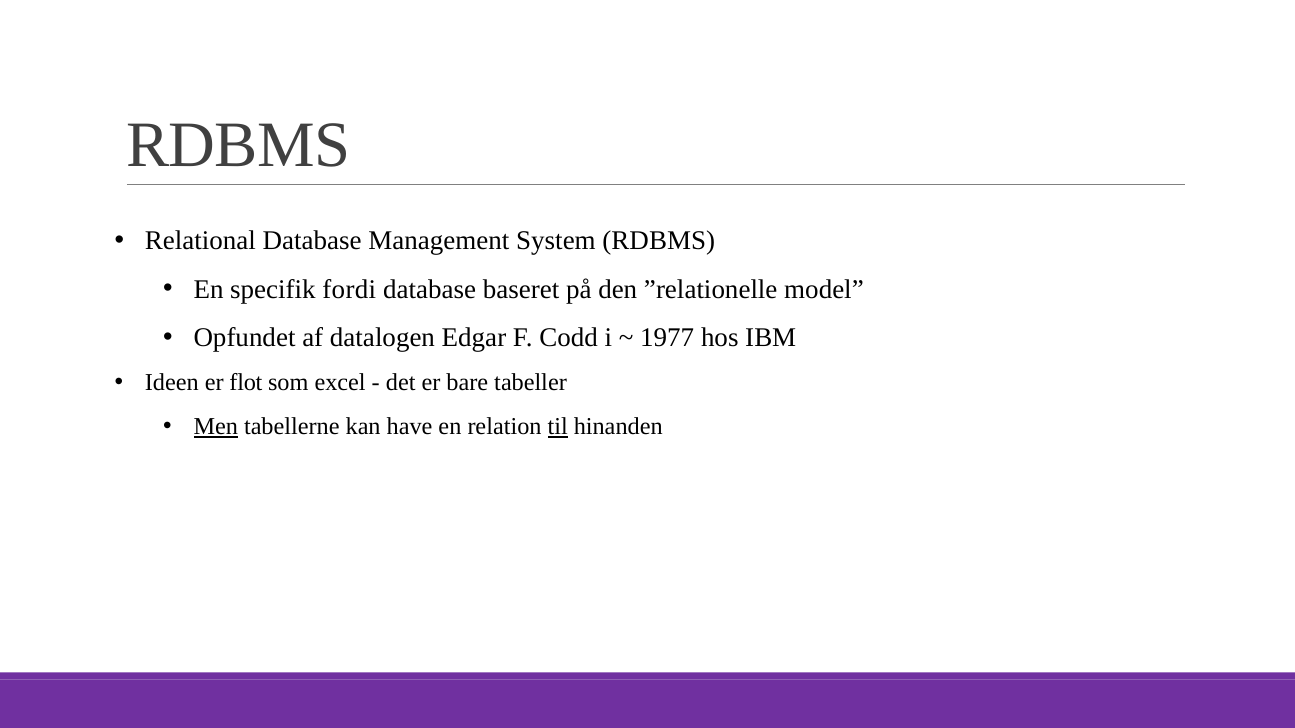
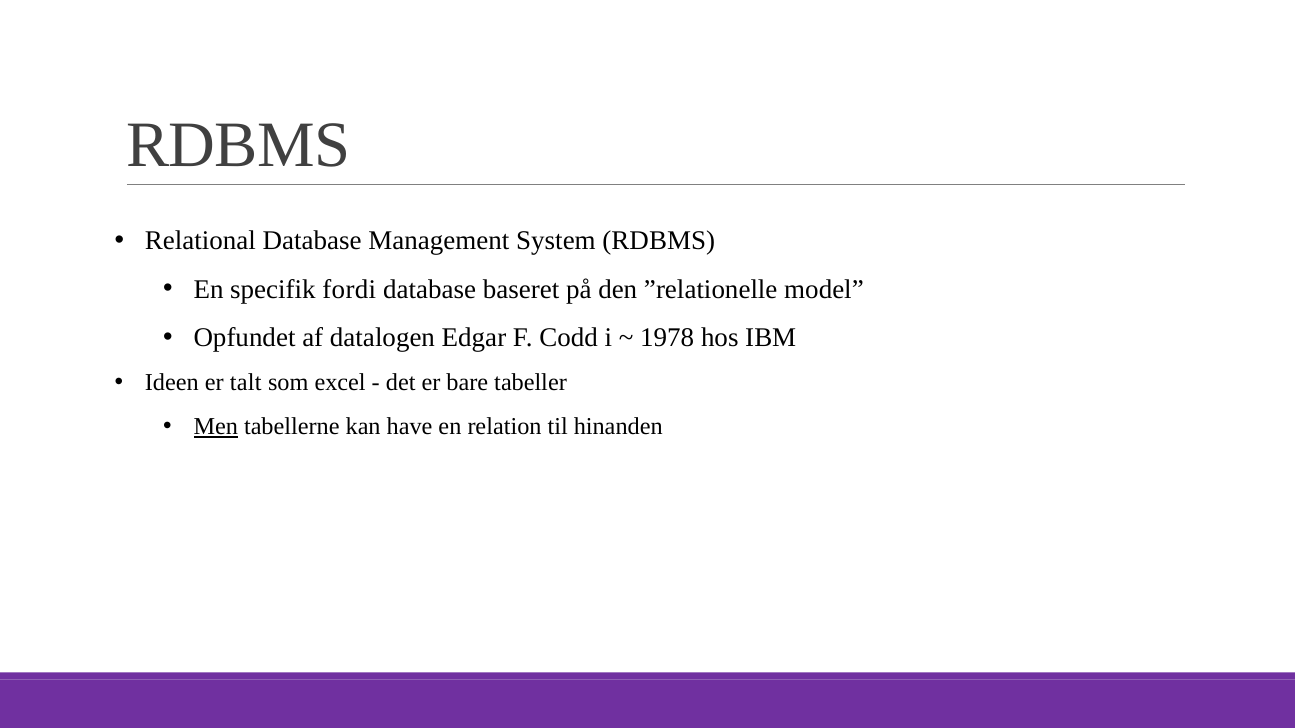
1977: 1977 -> 1978
flot: flot -> talt
til underline: present -> none
